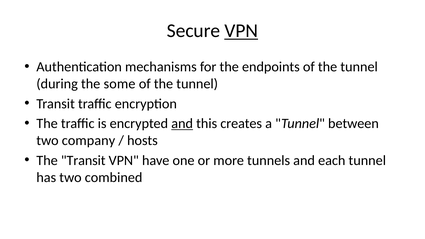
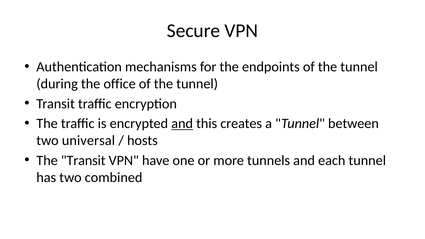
VPN at (241, 31) underline: present -> none
some: some -> office
company: company -> universal
